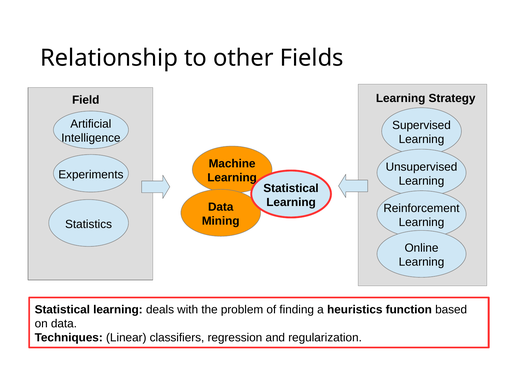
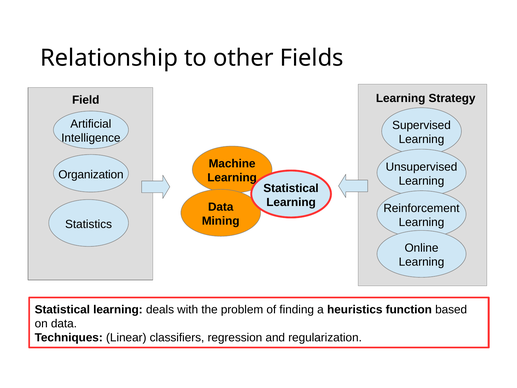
Experiments: Experiments -> Organization
